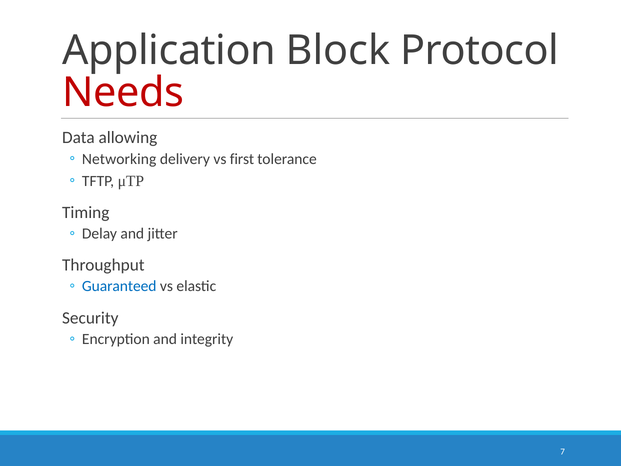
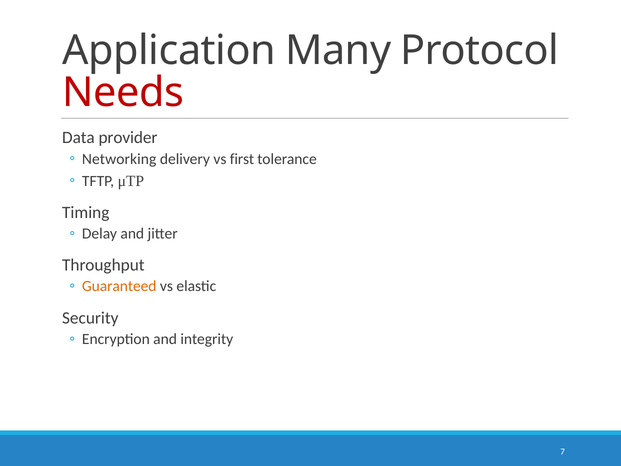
Block: Block -> Many
allowing: allowing -> provider
Guaranteed colour: blue -> orange
